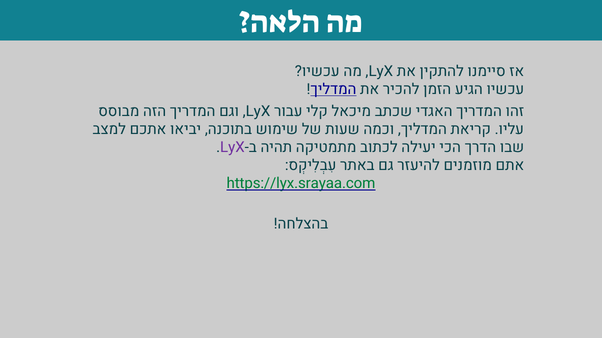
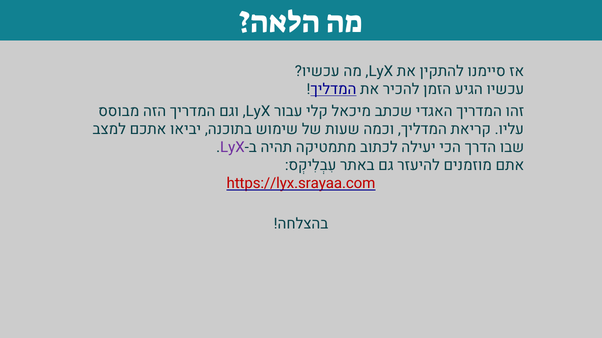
https://lyx.srayaa.com colour: green -> red
